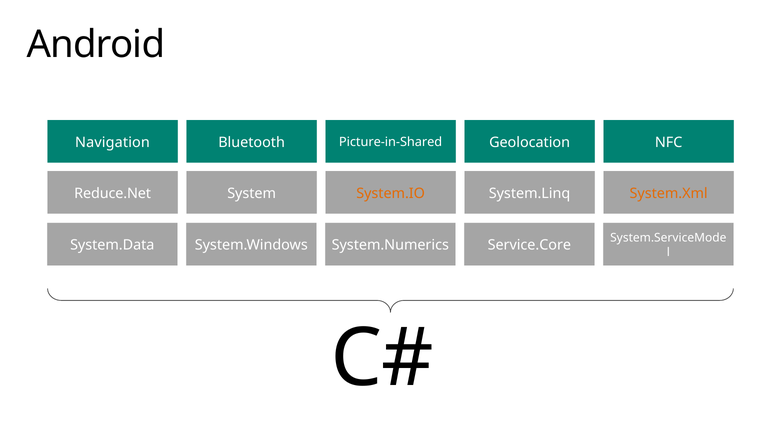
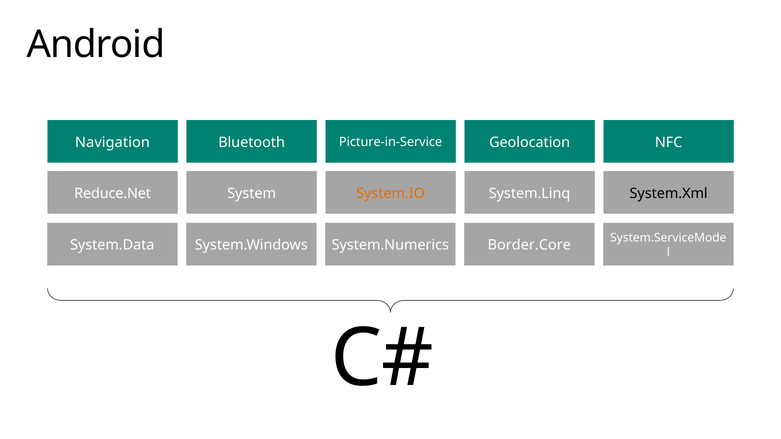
Picture-in-Shared: Picture-in-Shared -> Picture-in-Service
System.Xml colour: orange -> black
Service.Core: Service.Core -> Border.Core
